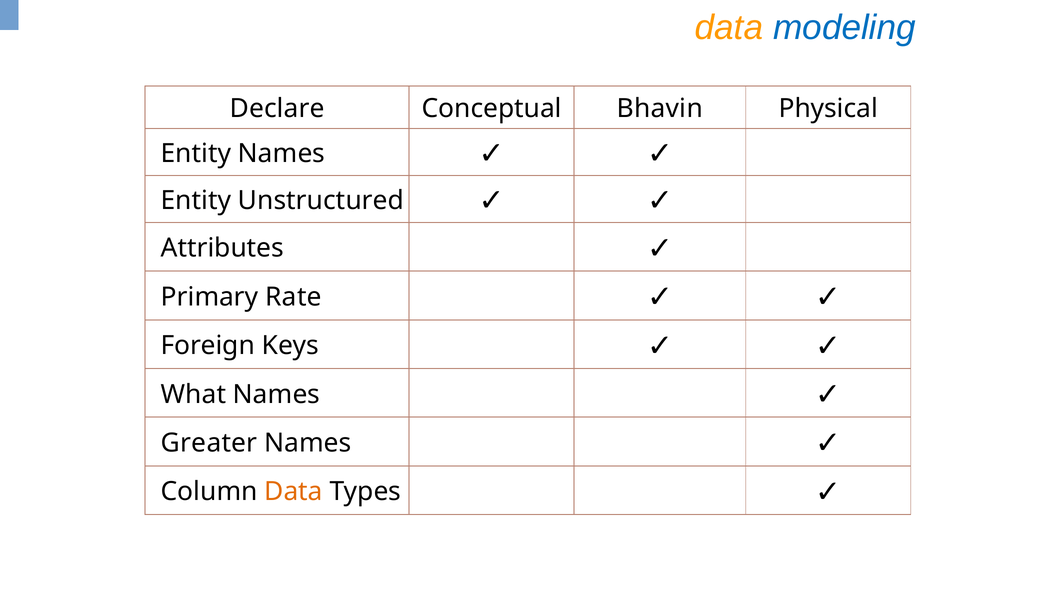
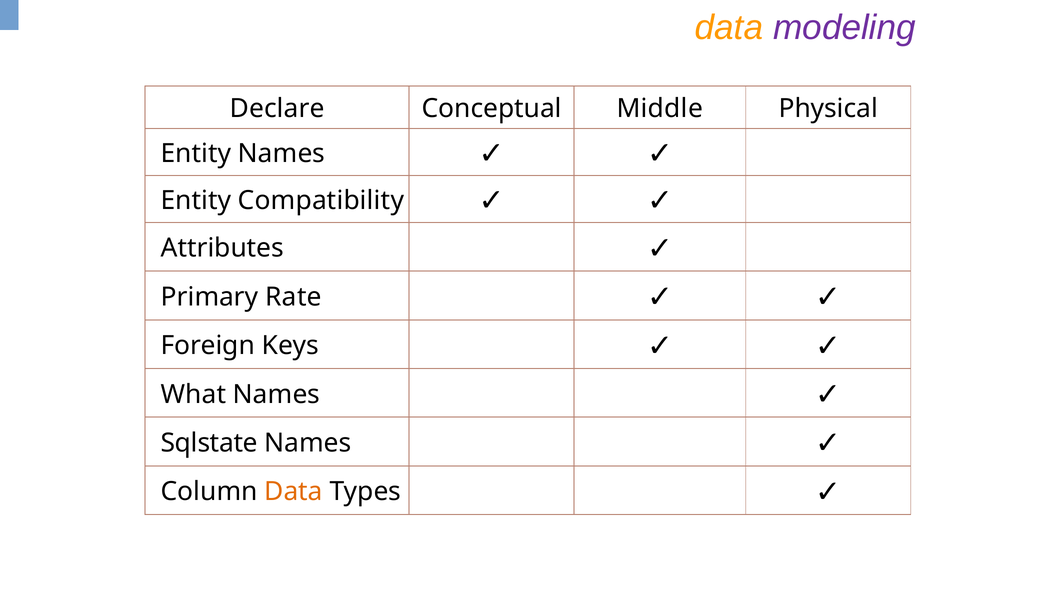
modeling colour: blue -> purple
Bhavin: Bhavin -> Middle
Unstructured: Unstructured -> Compatibility
Greater: Greater -> Sqlstate
